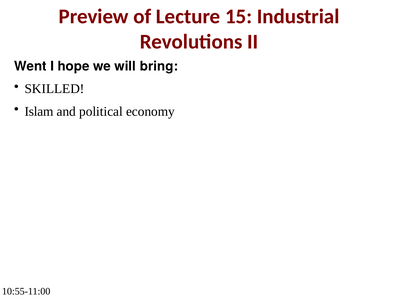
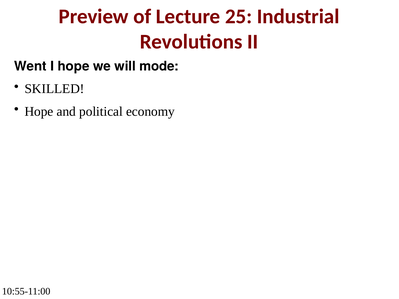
15: 15 -> 25
bring: bring -> mode
Islam at (39, 112): Islam -> Hope
